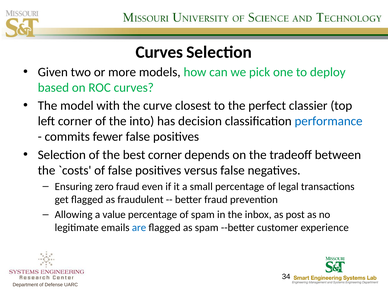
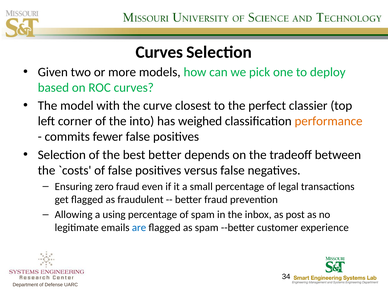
decision: decision -> weighed
performance colour: blue -> orange
best corner: corner -> better
value: value -> using
